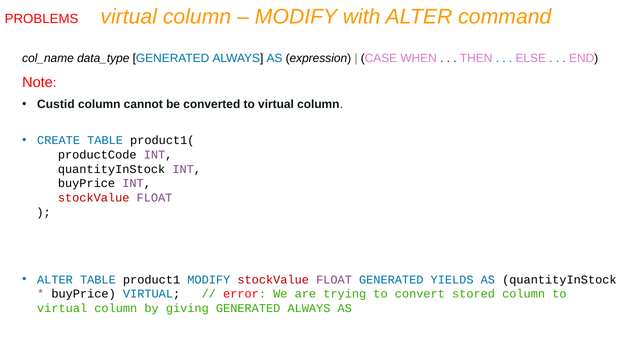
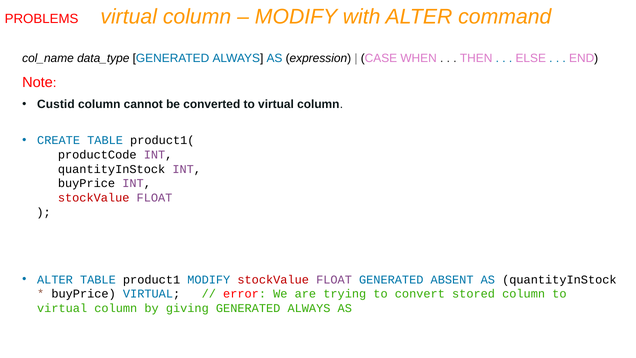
YIELDS: YIELDS -> ABSENT
